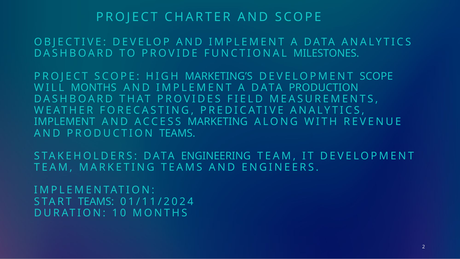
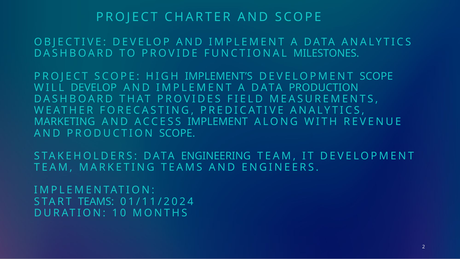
MARKETING’S: MARKETING’S -> IMPLEMENT’S
WILL MONTHS: MONTHS -> DEVELOP
IMPLEMENT at (65, 122): IMPLEMENT -> MARKETING
ACCESS MARKETING: MARKETING -> IMPLEMENT
PRODUCTION TEAMS: TEAMS -> SCOPE
